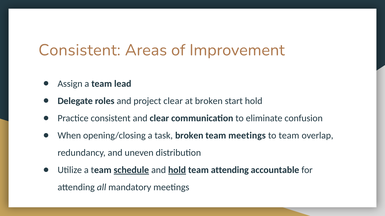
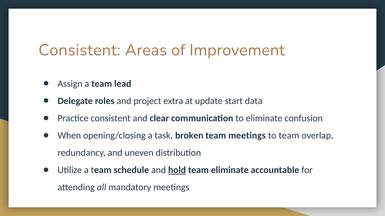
project clear: clear -> extra
at broken: broken -> update
start hold: hold -> data
schedule underline: present -> none
team attending: attending -> eliminate
